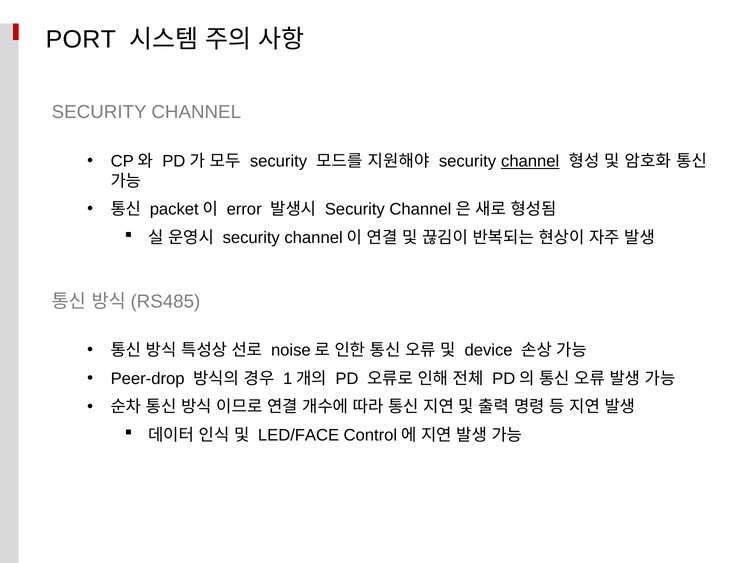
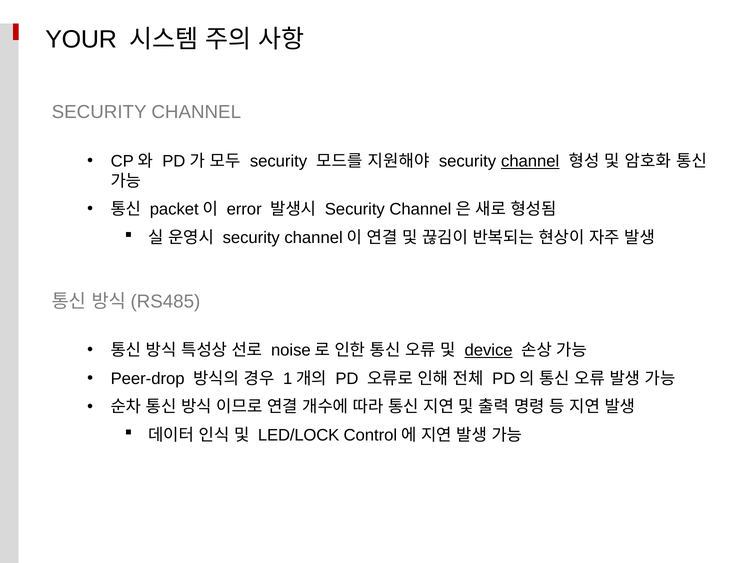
PORT: PORT -> YOUR
device underline: none -> present
LED/FACE: LED/FACE -> LED/LOCK
